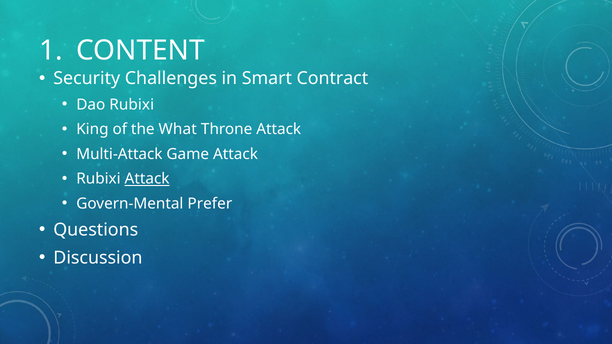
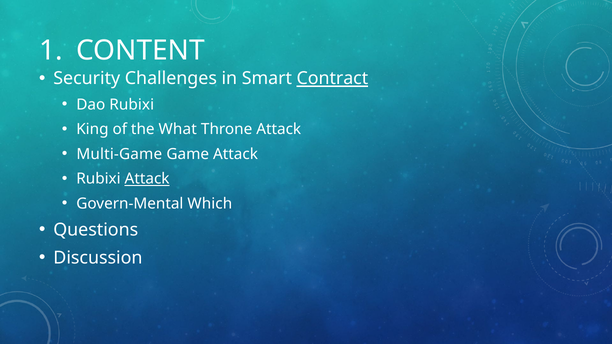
Contract underline: none -> present
Multi-Attack: Multi-Attack -> Multi-Game
Prefer: Prefer -> Which
